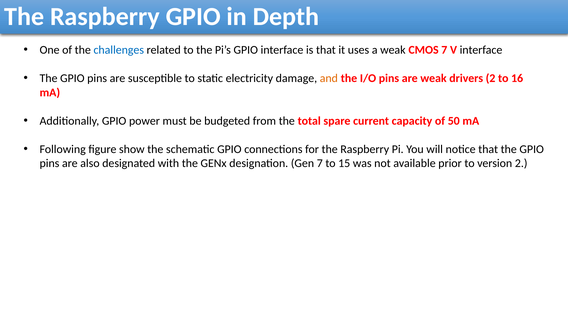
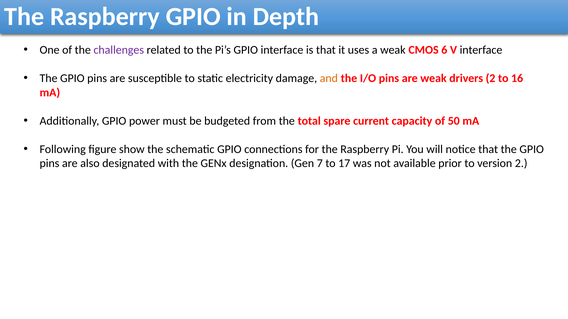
challenges colour: blue -> purple
CMOS 7: 7 -> 6
15: 15 -> 17
